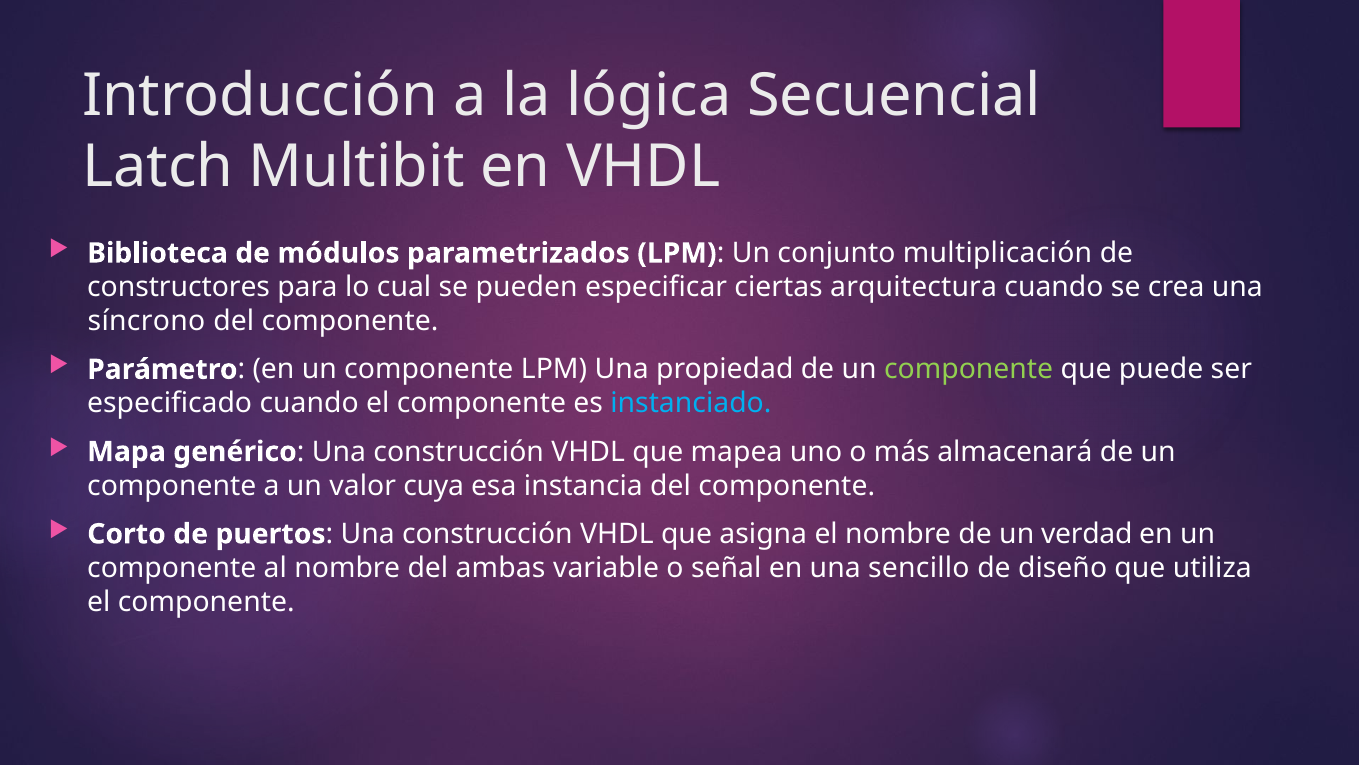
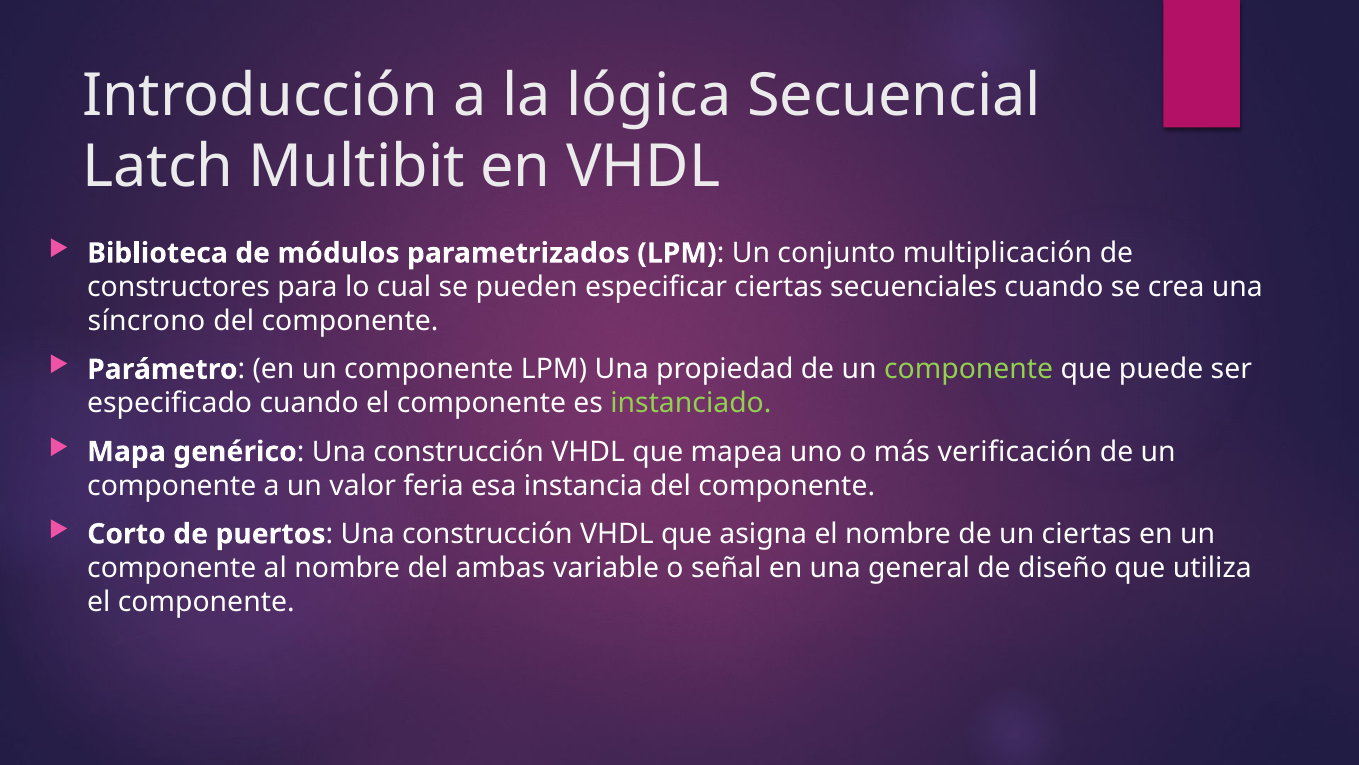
arquitectura: arquitectura -> secuenciales
instanciado colour: light blue -> light green
almacenará: almacenará -> verificación
cuya: cuya -> feria
un verdad: verdad -> ciertas
sencillo: sencillo -> general
